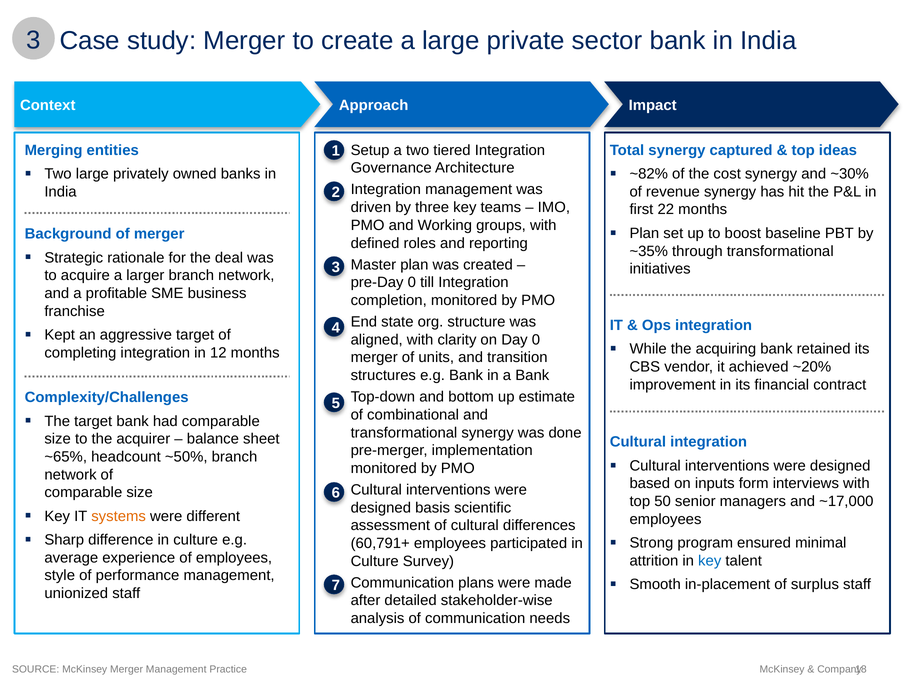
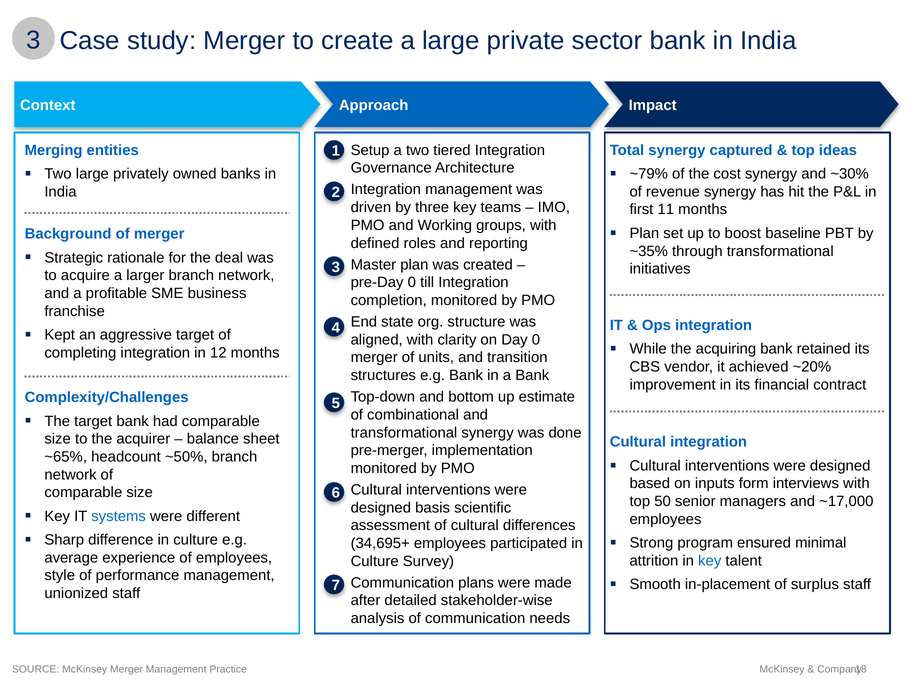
~82%: ~82% -> ~79%
22: 22 -> 11
systems colour: orange -> blue
60,791+: 60,791+ -> 34,695+
